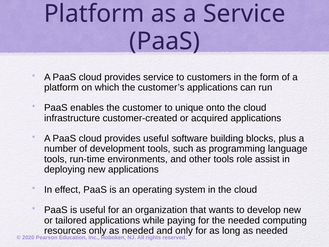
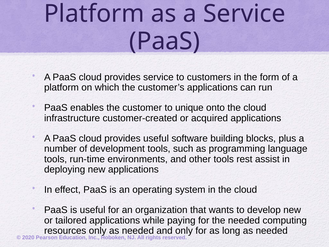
role: role -> rest
